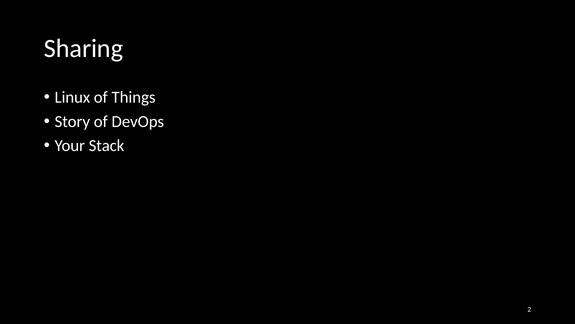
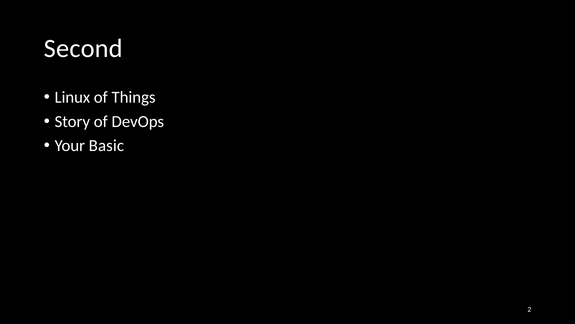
Sharing: Sharing -> Second
Stack: Stack -> Basic
